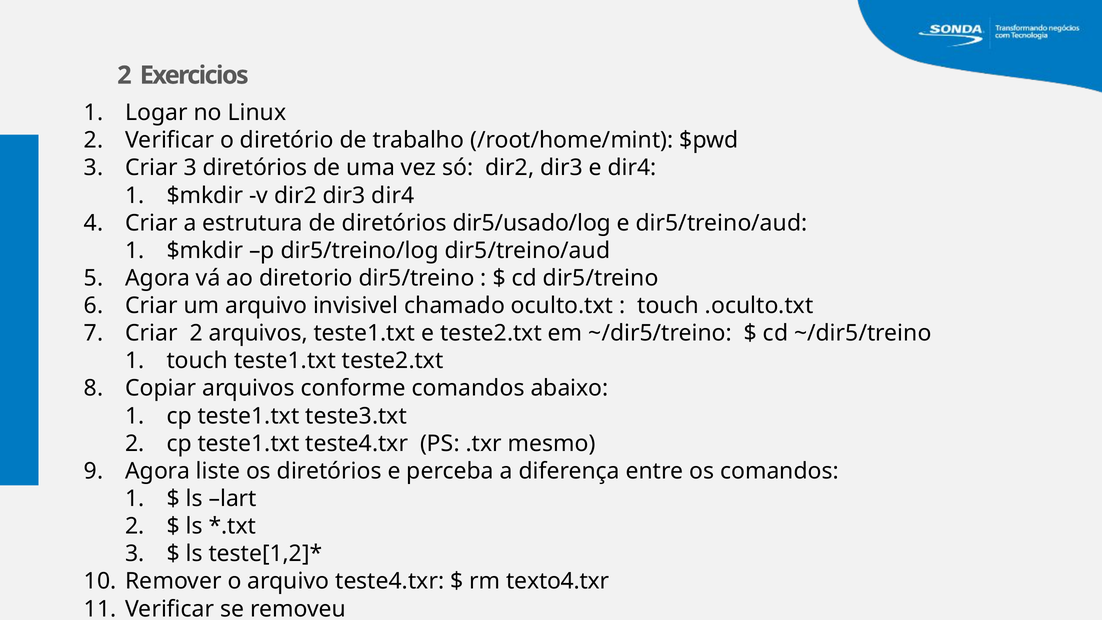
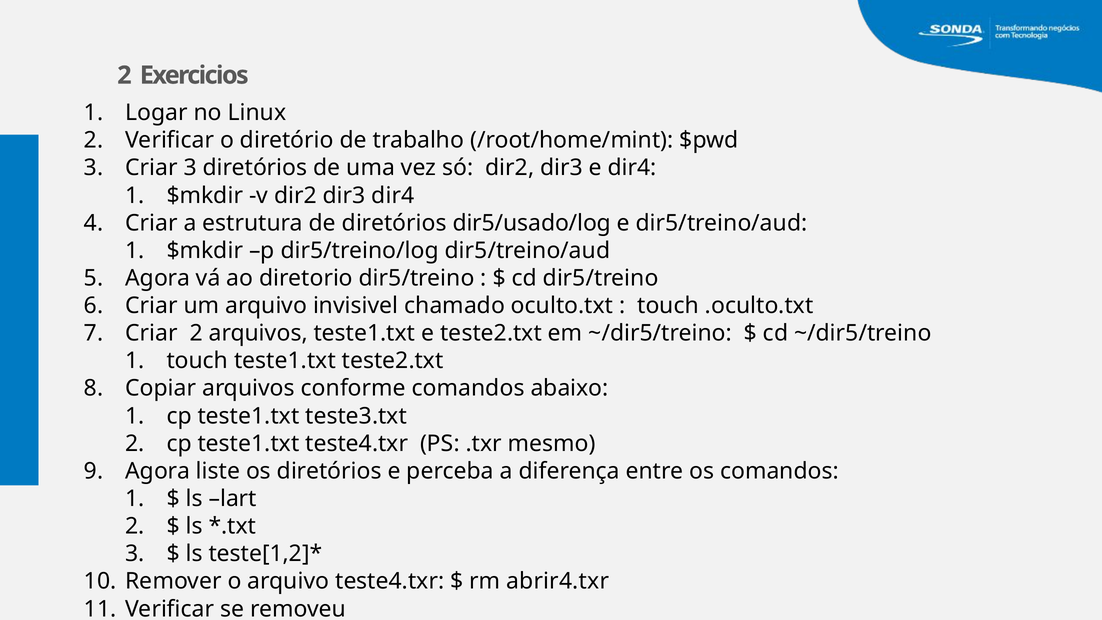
texto4.txr: texto4.txr -> abrir4.txr
